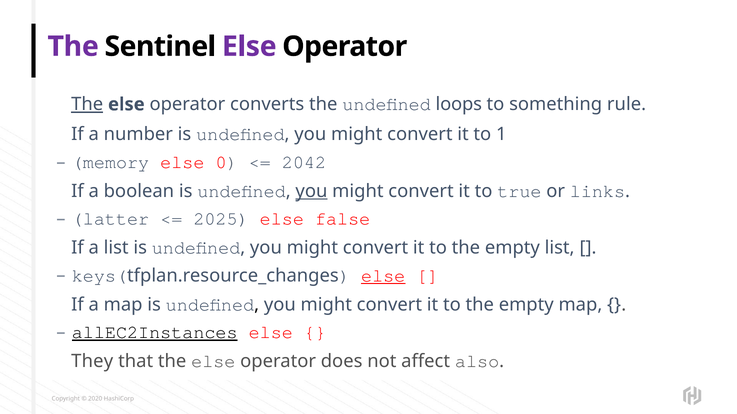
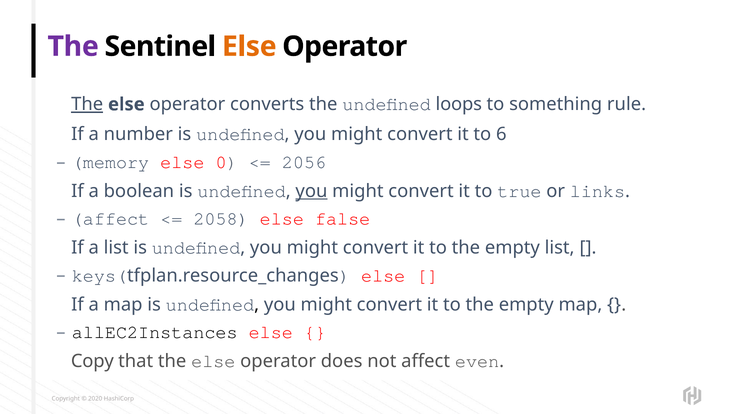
Else at (249, 47) colour: purple -> orange
1: 1 -> 6
2042: 2042 -> 2056
latter at (110, 219): latter -> affect
2025: 2025 -> 2058
else at (383, 276) underline: present -> none
allEC2Instances underline: present -> none
They: They -> Copy
also: also -> even
